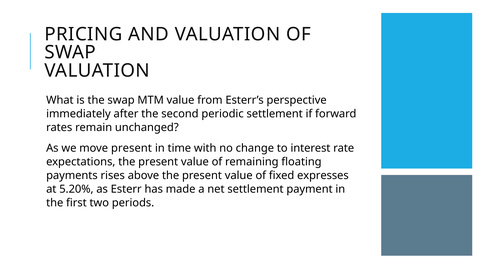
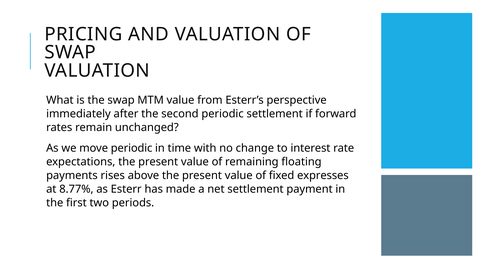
move present: present -> periodic
5.20%: 5.20% -> 8.77%
